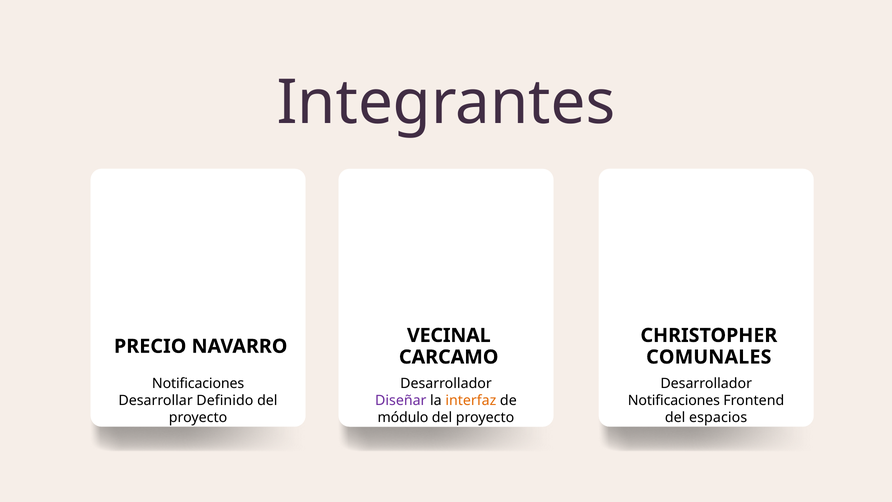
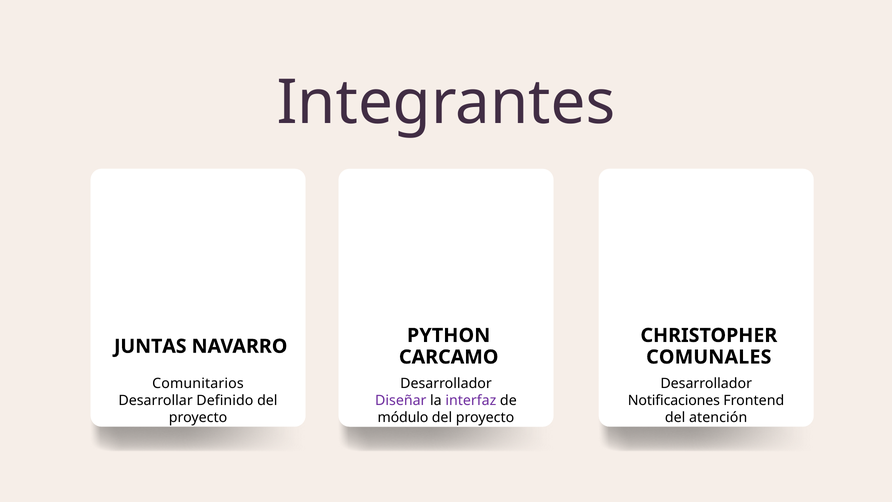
VECINAL: VECINAL -> PYTHON
PRECIO: PRECIO -> JUNTAS
Notificaciones at (198, 383): Notificaciones -> Comunitarios
interfaz colour: orange -> purple
espacios: espacios -> atención
